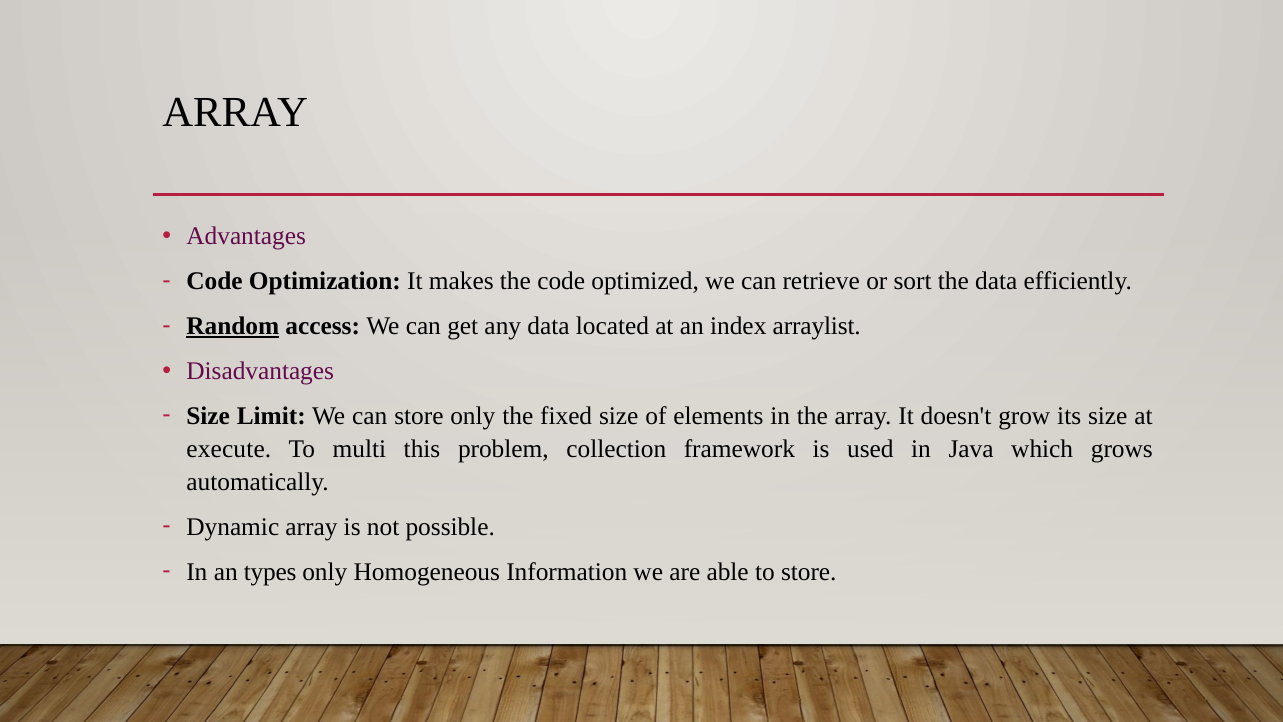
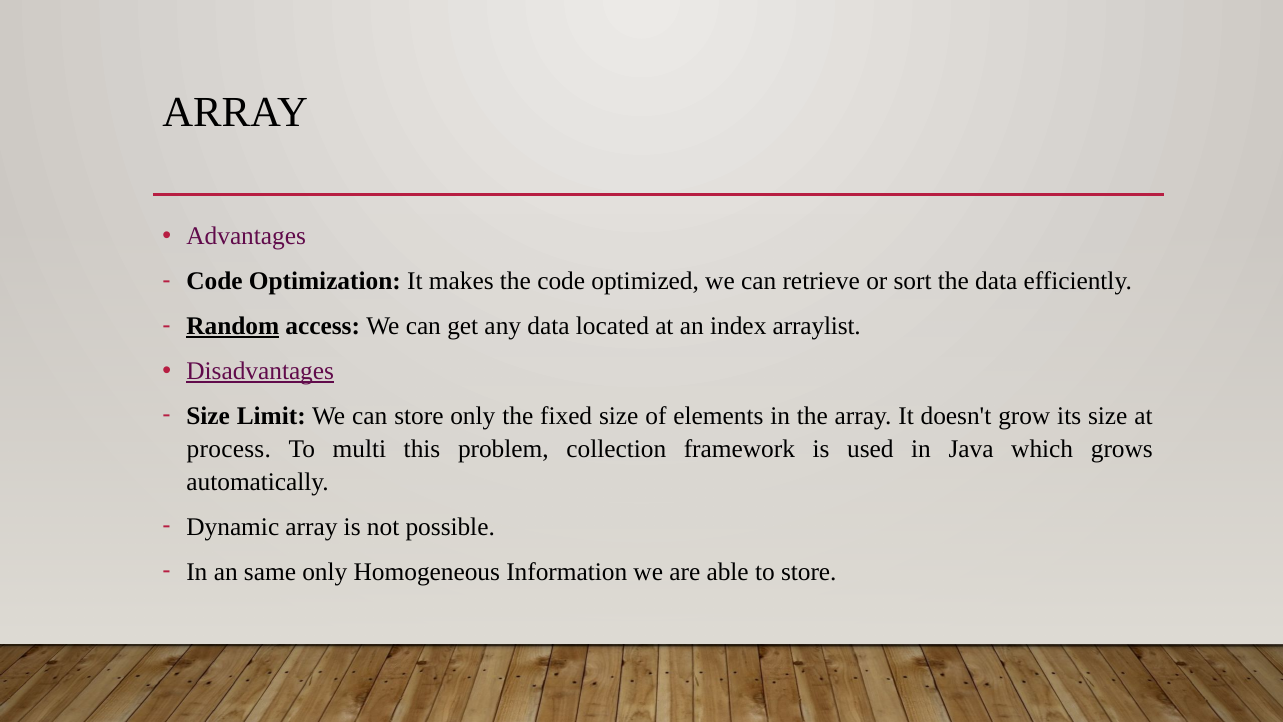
Disadvantages underline: none -> present
execute: execute -> process
types: types -> same
